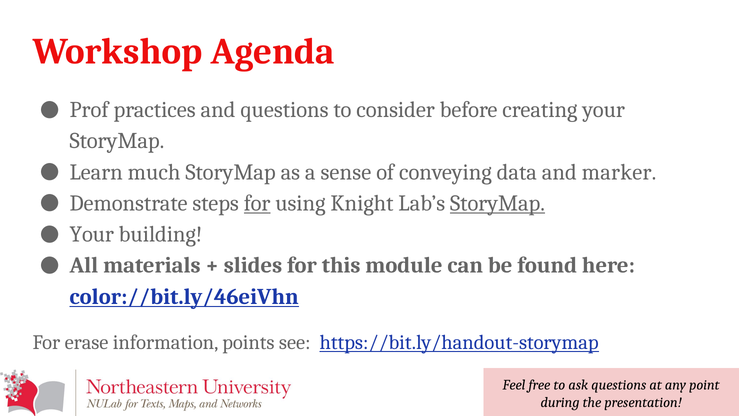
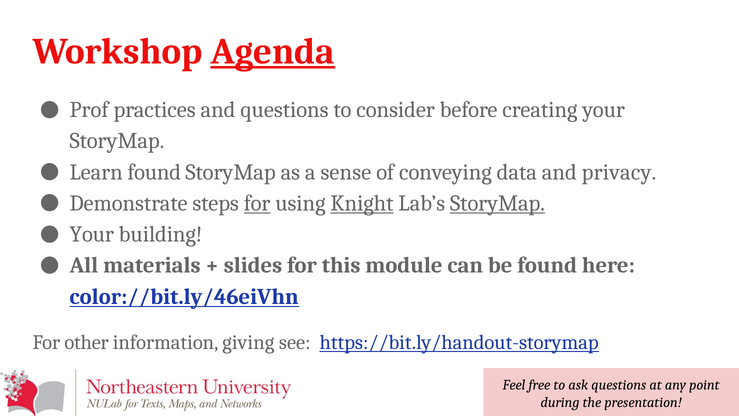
Agenda underline: none -> present
Learn much: much -> found
marker: marker -> privacy
Knight underline: none -> present
erase: erase -> other
points: points -> giving
